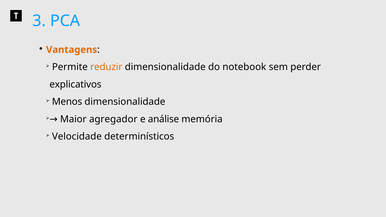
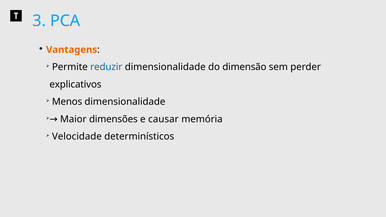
reduzir colour: orange -> blue
notebook: notebook -> dimensão
agregador: agregador -> dimensões
análise: análise -> causar
